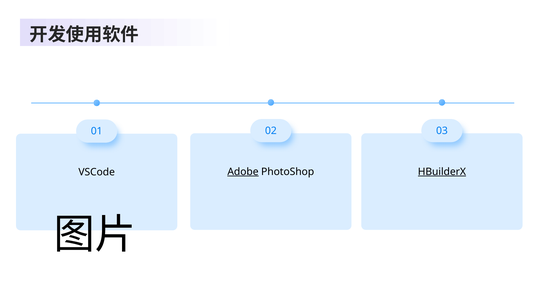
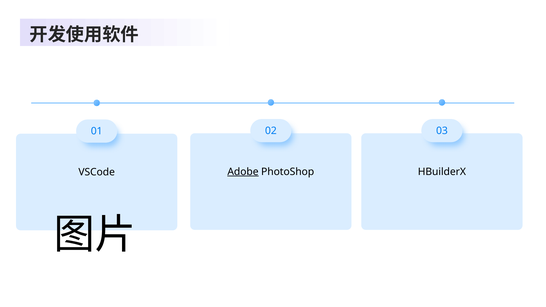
HBuilderX underline: present -> none
